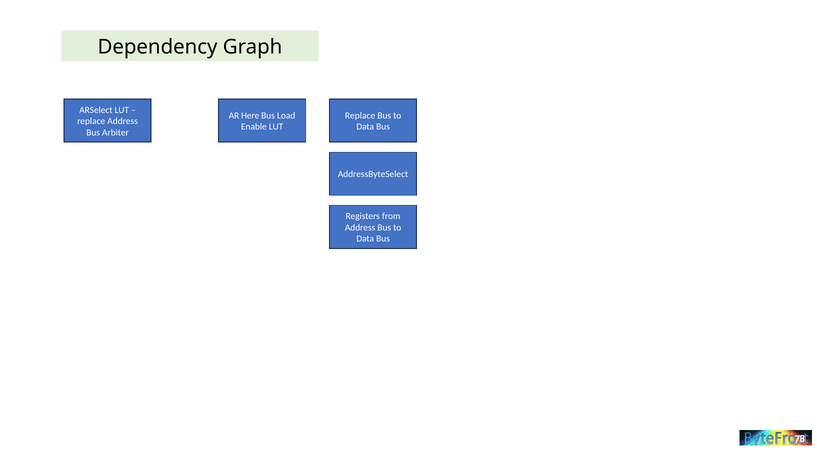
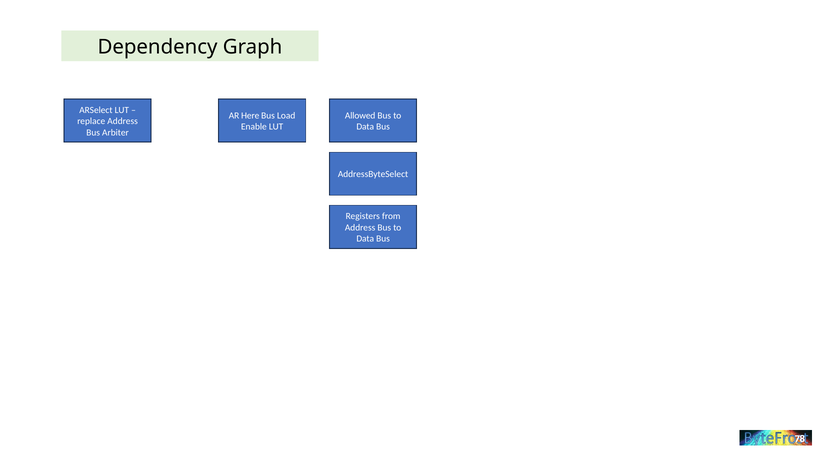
Replace at (360, 116): Replace -> Allowed
